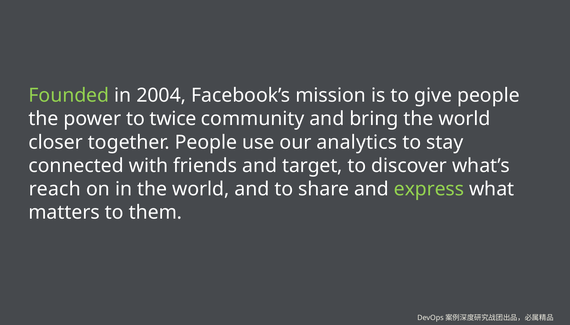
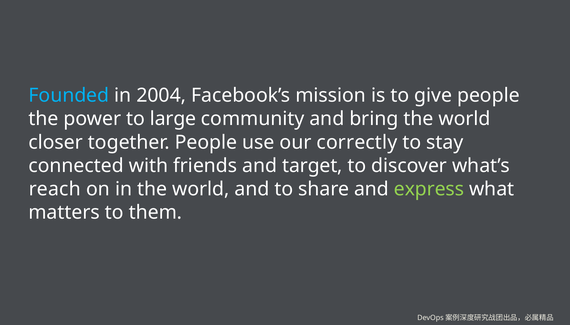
Founded colour: light green -> light blue
twice: twice -> large
analytics: analytics -> correctly
